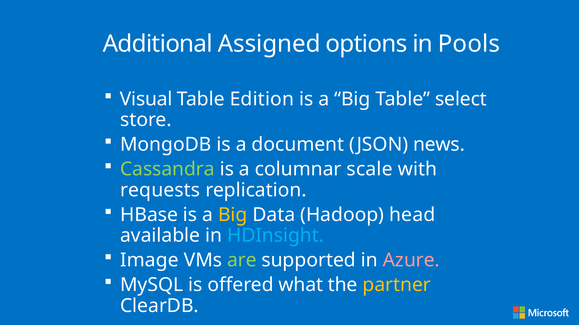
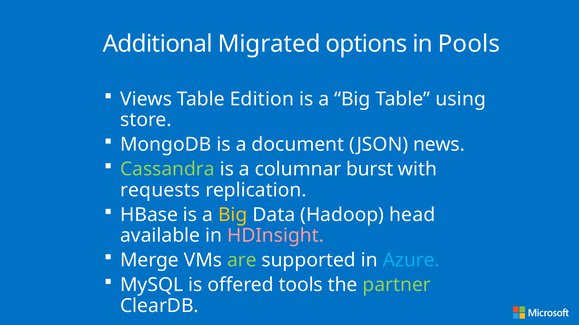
Assigned: Assigned -> Migrated
Visual: Visual -> Views
select: select -> using
scale: scale -> burst
HDInsight colour: light blue -> pink
Image: Image -> Merge
Azure colour: pink -> light blue
what: what -> tools
partner colour: yellow -> light green
